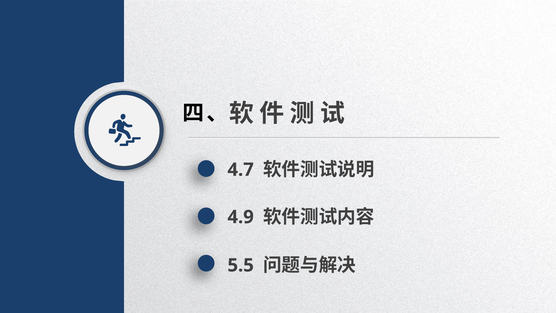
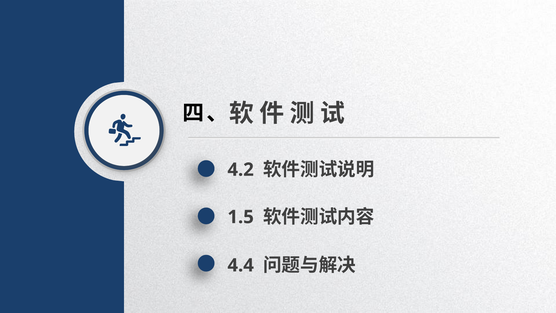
4.7: 4.7 -> 4.2
4.9: 4.9 -> 1.5
5.5: 5.5 -> 4.4
